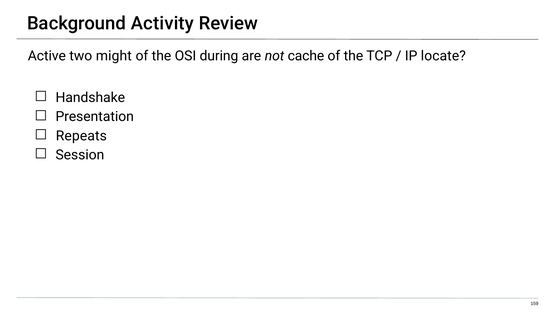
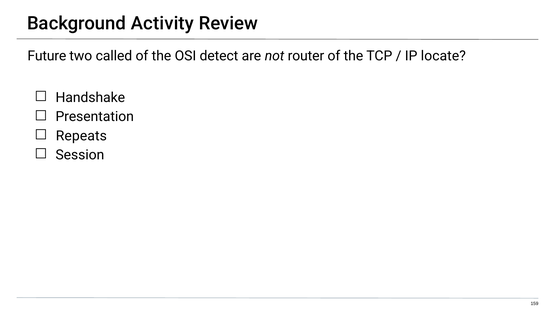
Active: Active -> Future
might: might -> called
during: during -> detect
cache: cache -> router
